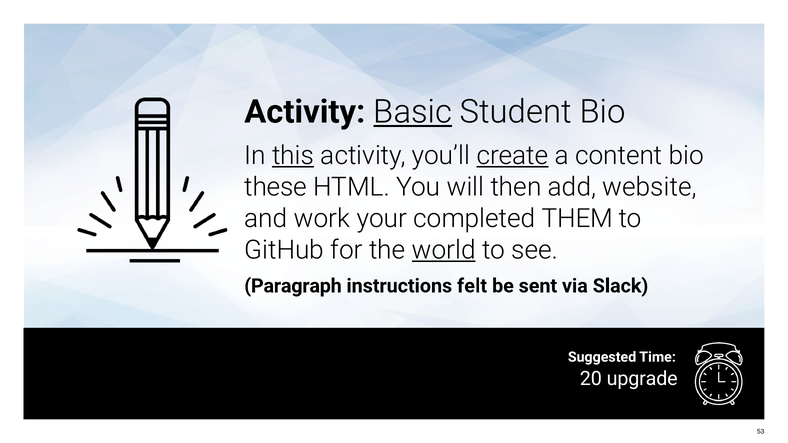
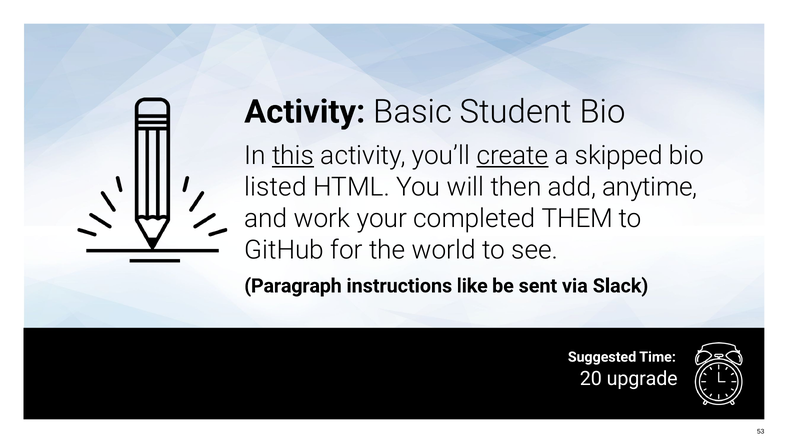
Basic underline: present -> none
content: content -> skipped
these: these -> listed
website: website -> anytime
world underline: present -> none
felt: felt -> like
